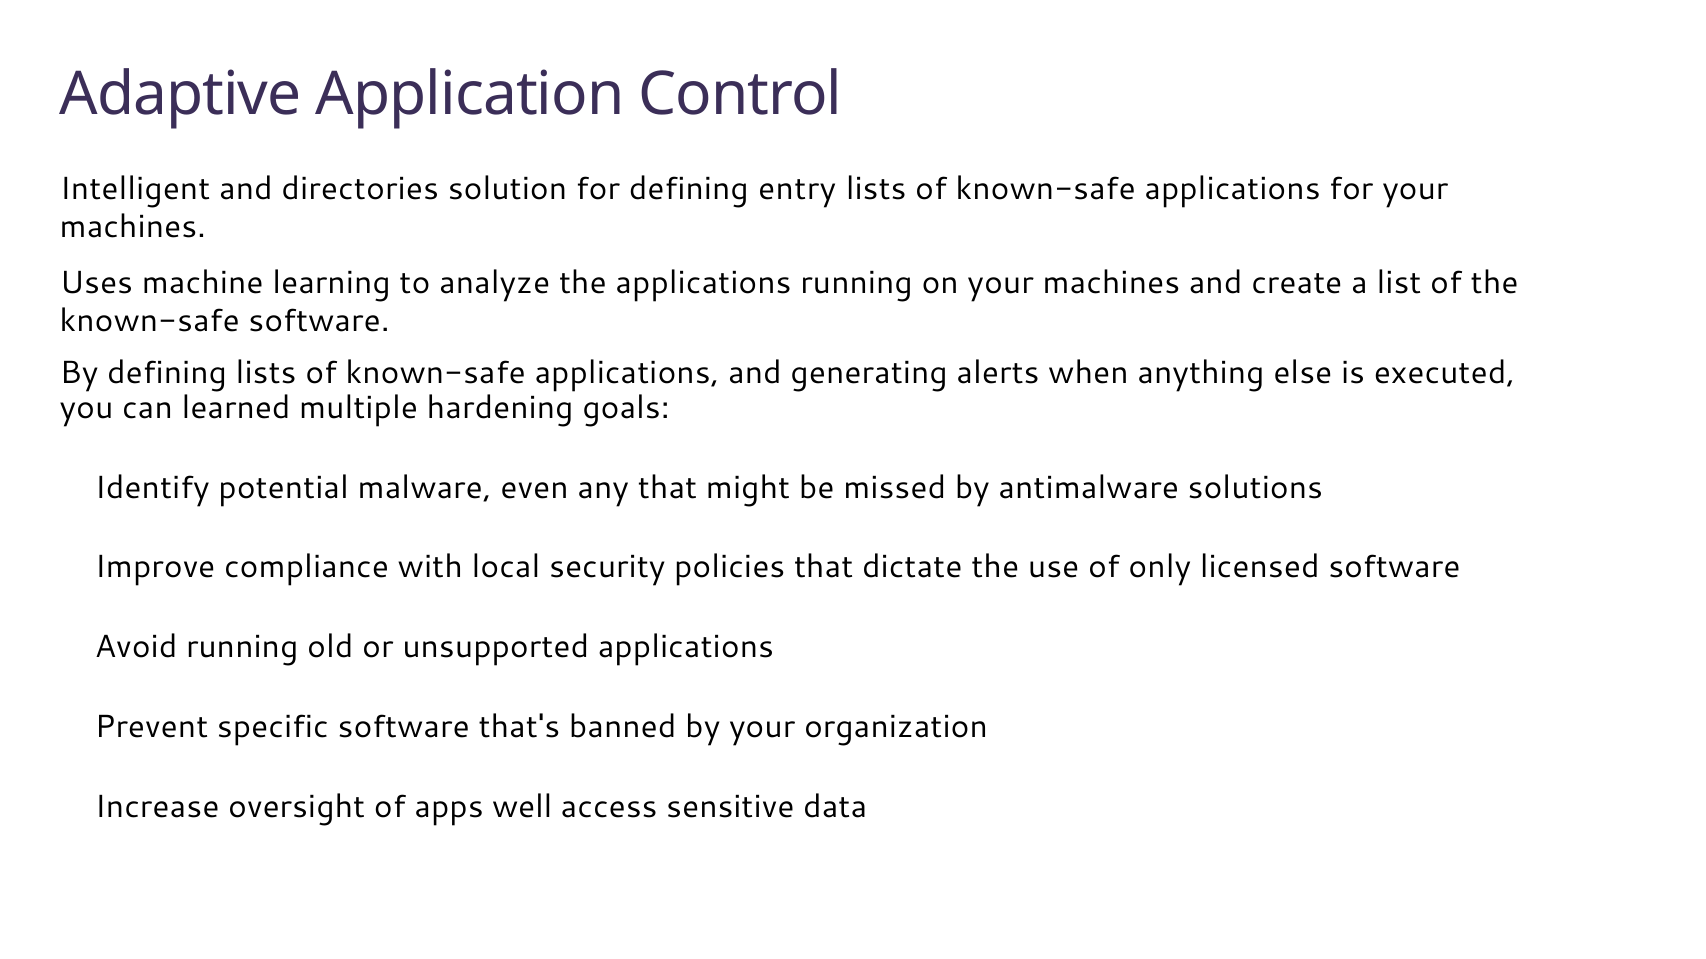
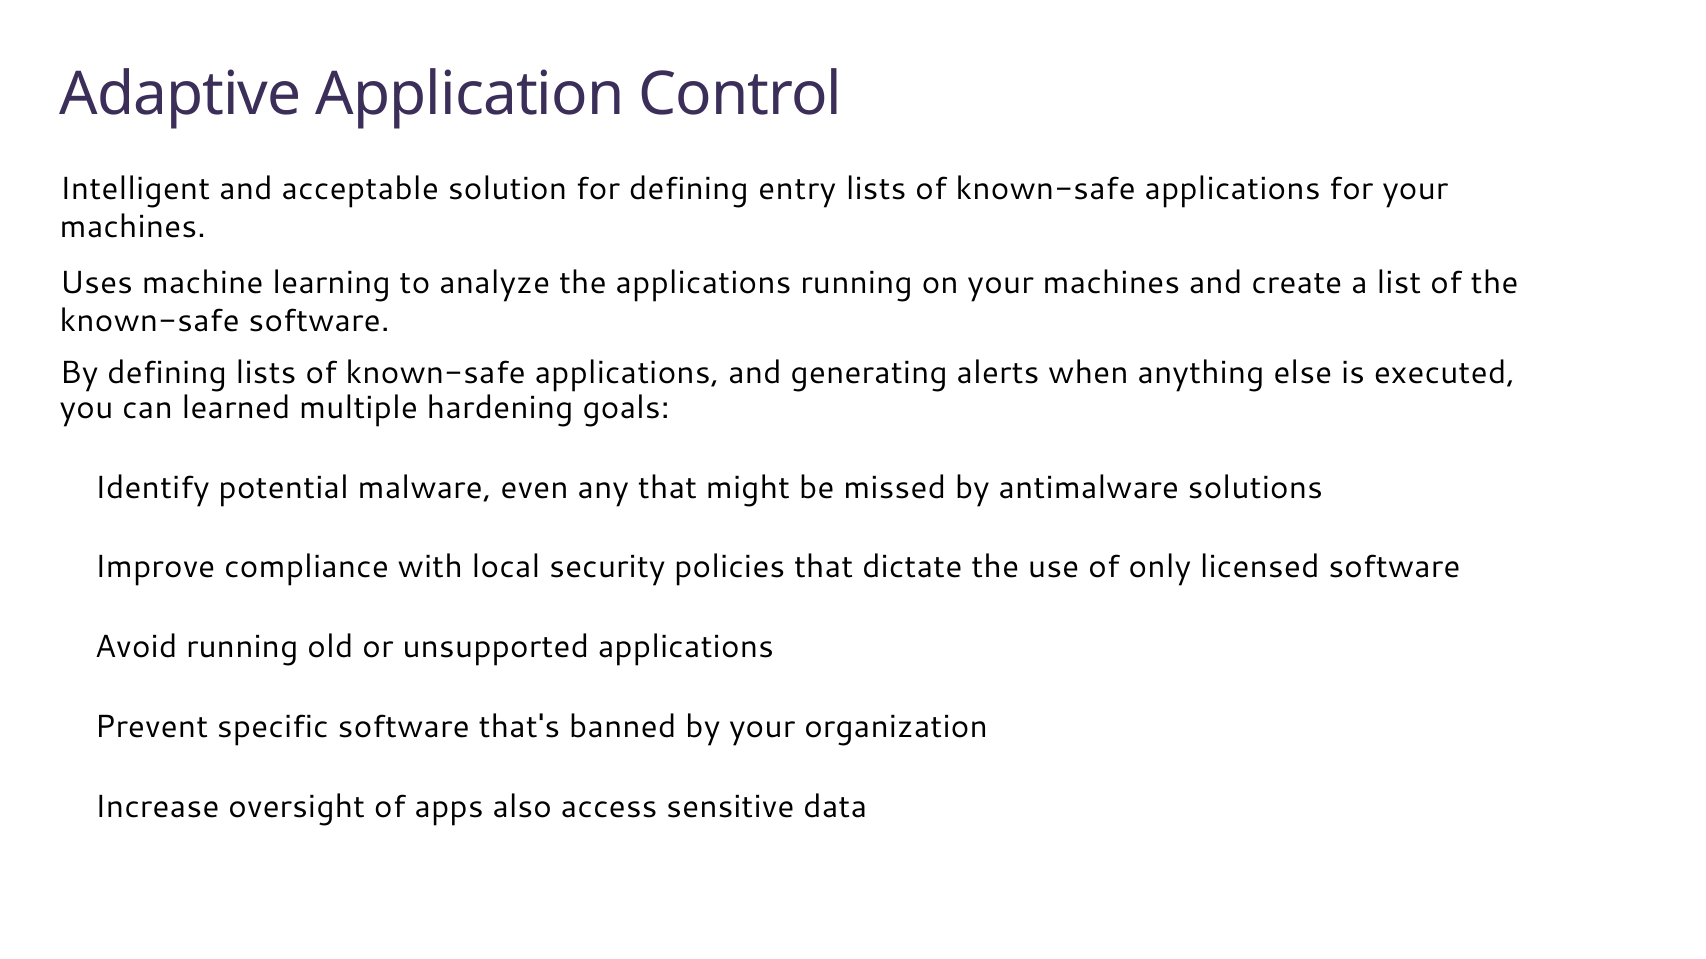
directories: directories -> acceptable
well: well -> also
